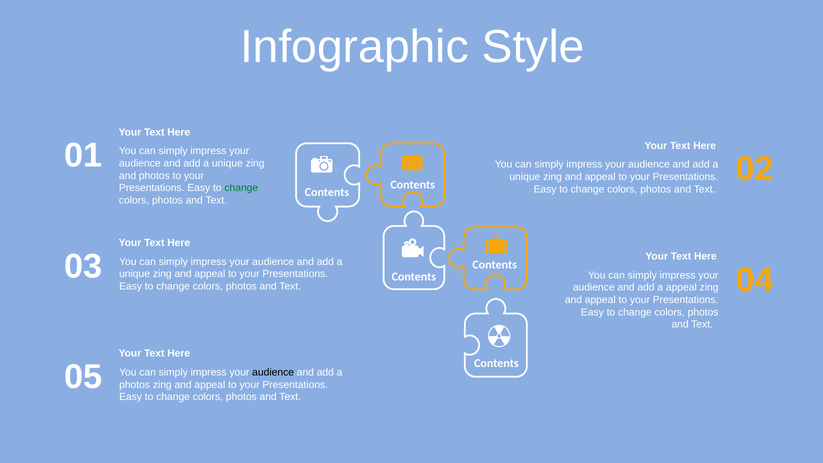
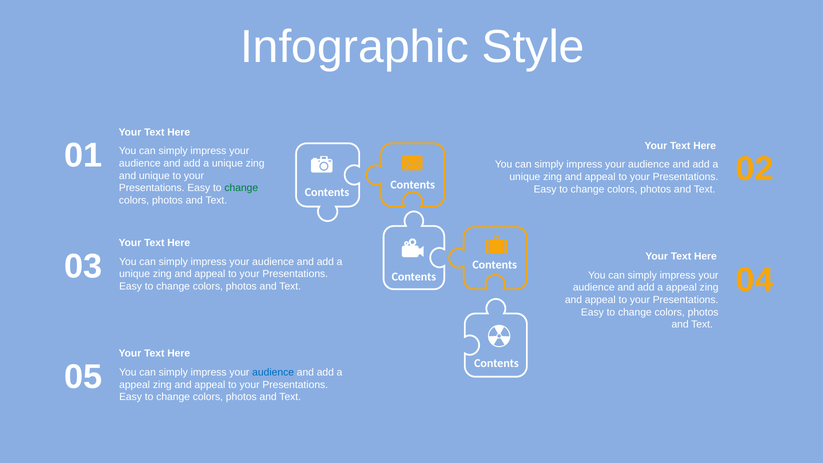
and photos: photos -> unique
audience at (273, 372) colour: black -> blue
photos at (135, 385): photos -> appeal
